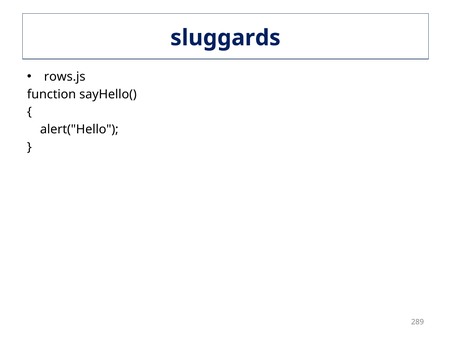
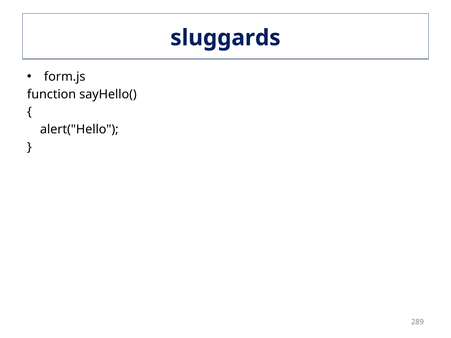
rows.js: rows.js -> form.js
